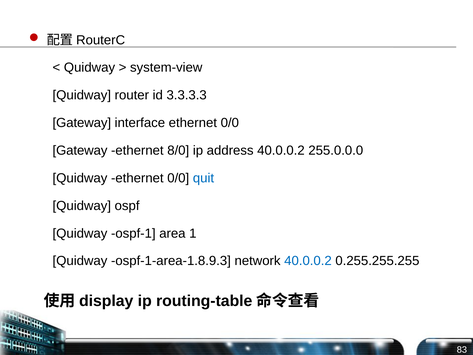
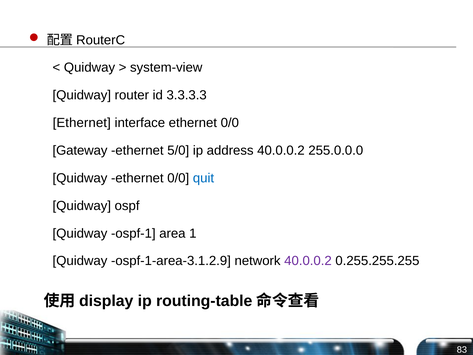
Gateway at (82, 123): Gateway -> Ethernet
8/0: 8/0 -> 5/0
ospf-1-area-1.8.9.3: ospf-1-area-1.8.9.3 -> ospf-1-area-3.1.2.9
40.0.0.2 at (308, 261) colour: blue -> purple
